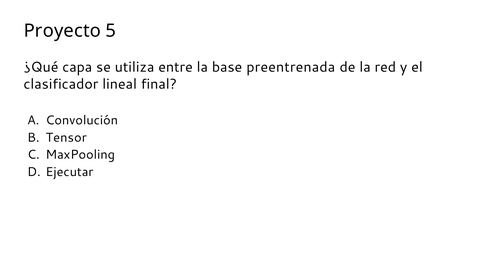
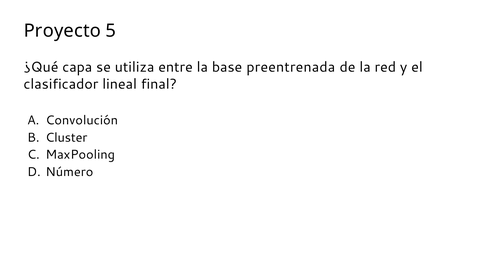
Tensor: Tensor -> Cluster
Ejecutar: Ejecutar -> Número
